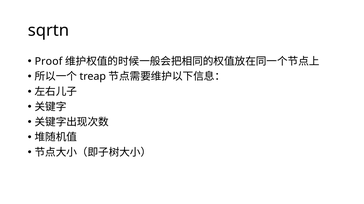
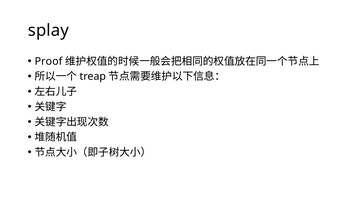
sqrtn: sqrtn -> splay
